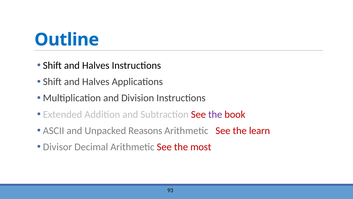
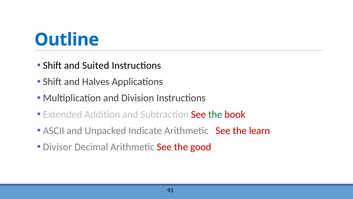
Halves at (96, 65): Halves -> Suited
the at (215, 114) colour: purple -> green
Reasons: Reasons -> Indicate
most: most -> good
